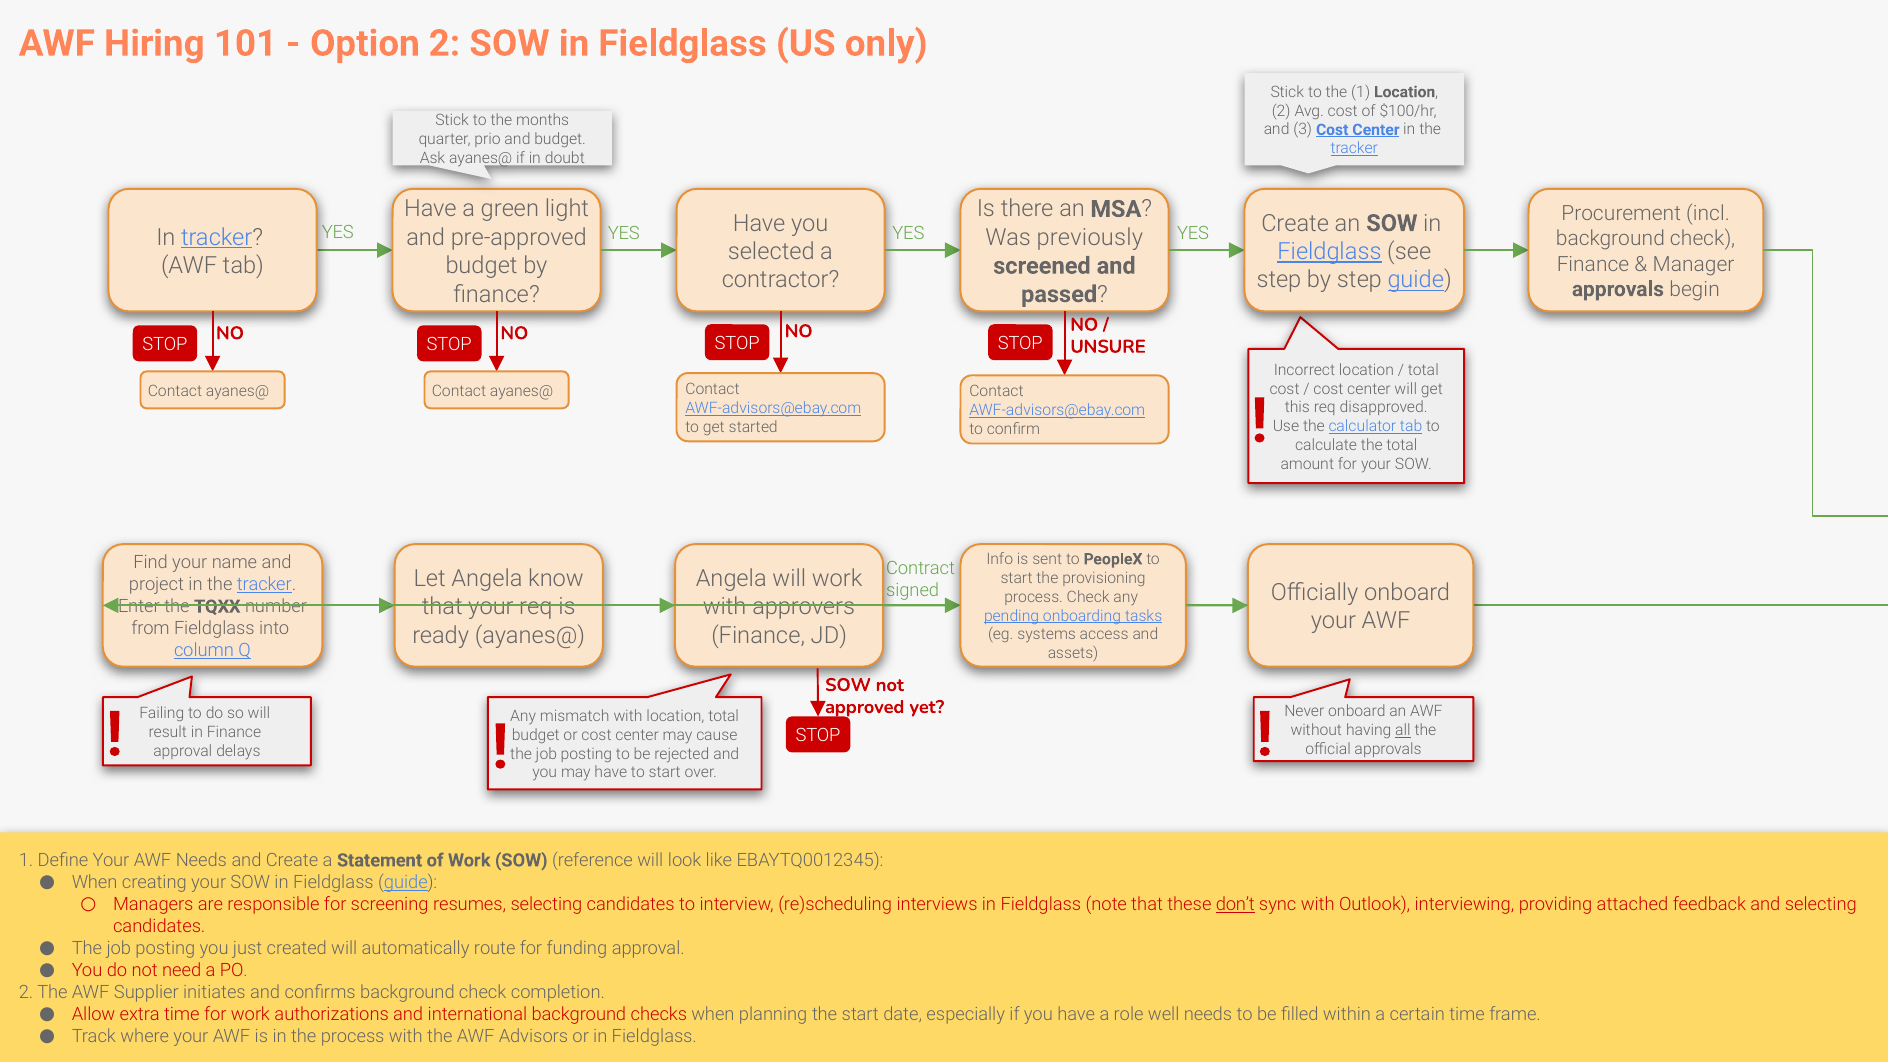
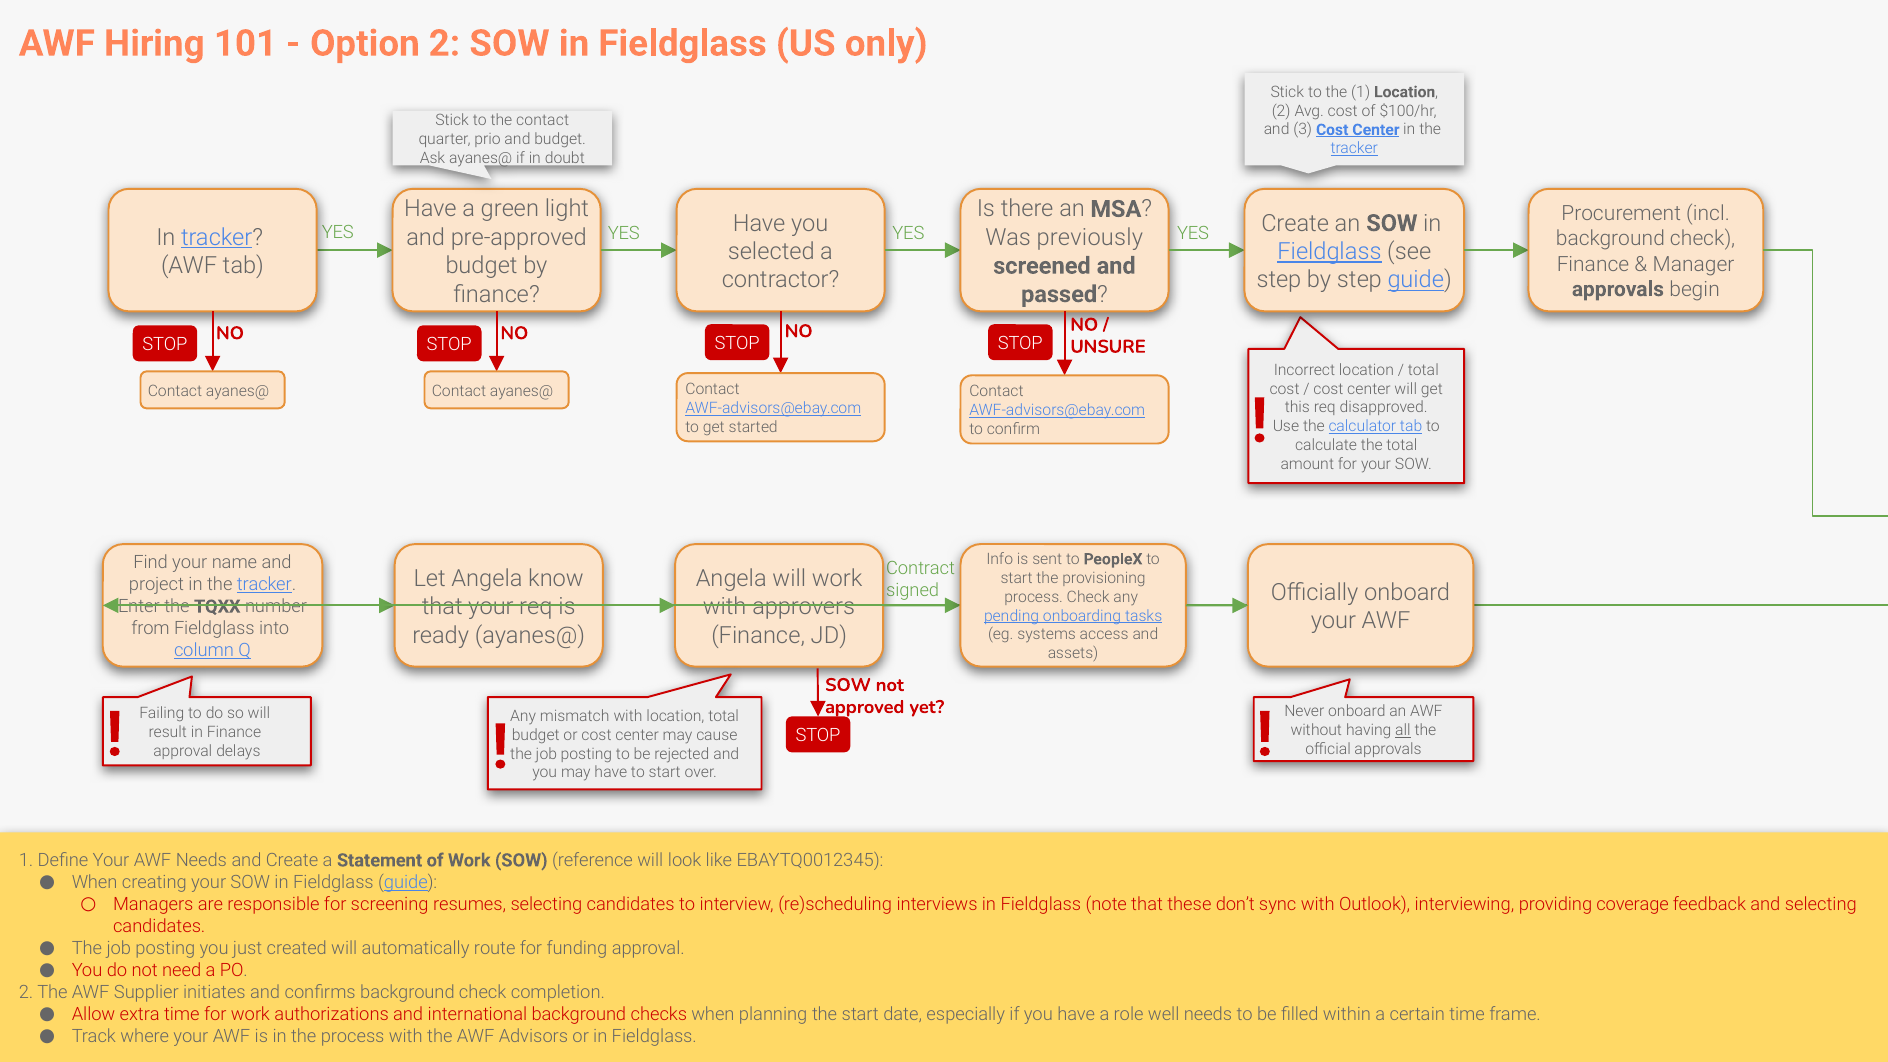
the months: months -> contact
don’t underline: present -> none
attached: attached -> coverage
